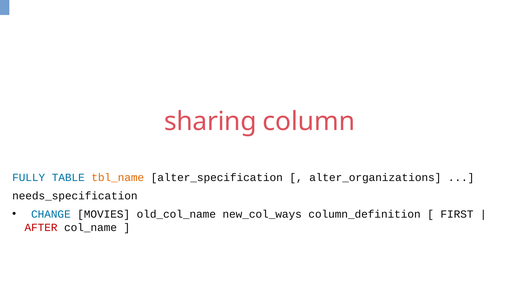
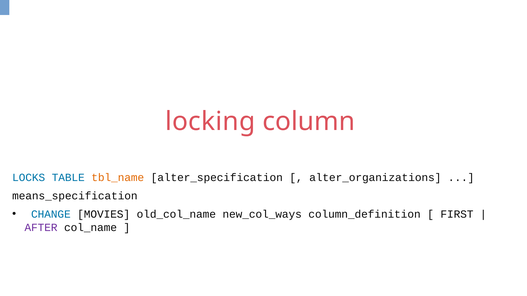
sharing: sharing -> locking
FULLY: FULLY -> LOCKS
needs_specification: needs_specification -> means_specification
AFTER colour: red -> purple
